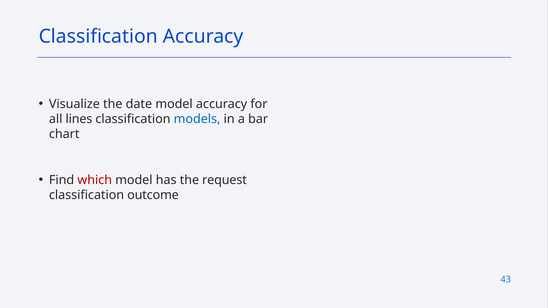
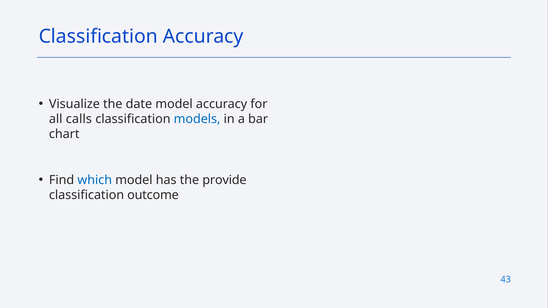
lines: lines -> calls
which colour: red -> blue
request: request -> provide
